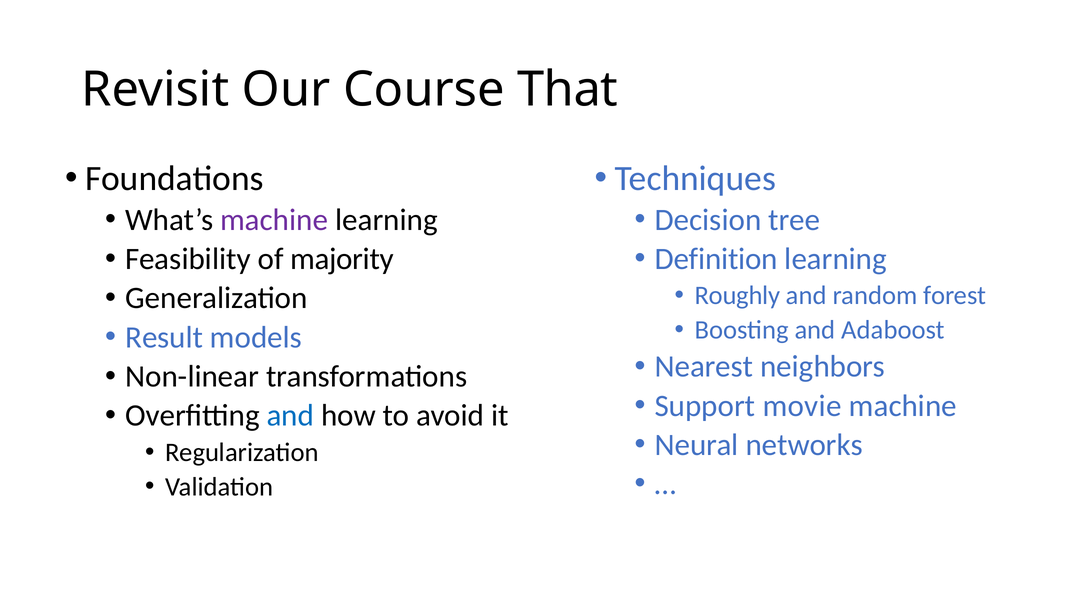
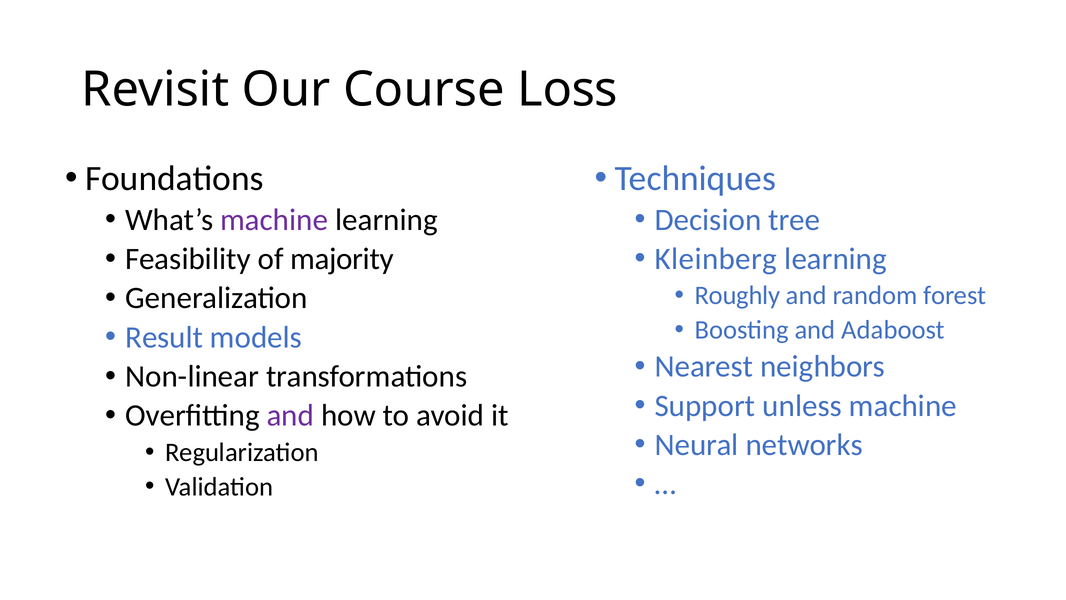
That: That -> Loss
Definition: Definition -> Kleinberg
movie: movie -> unless
and at (290, 415) colour: blue -> purple
